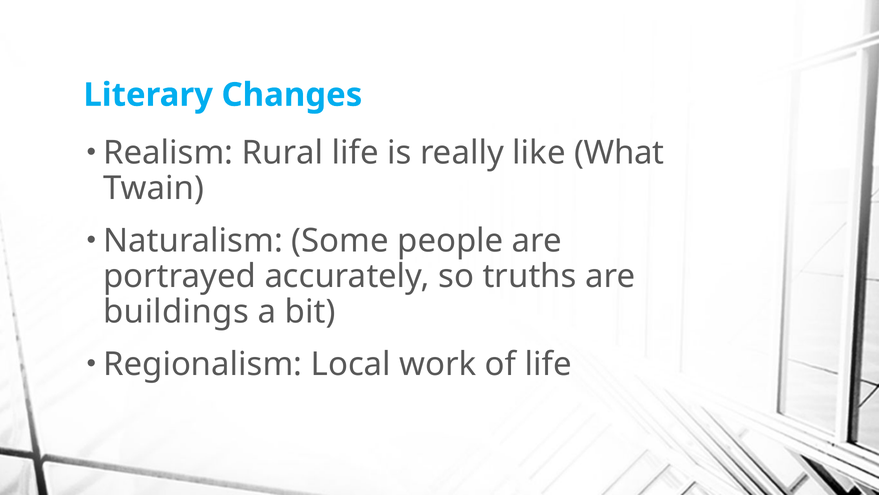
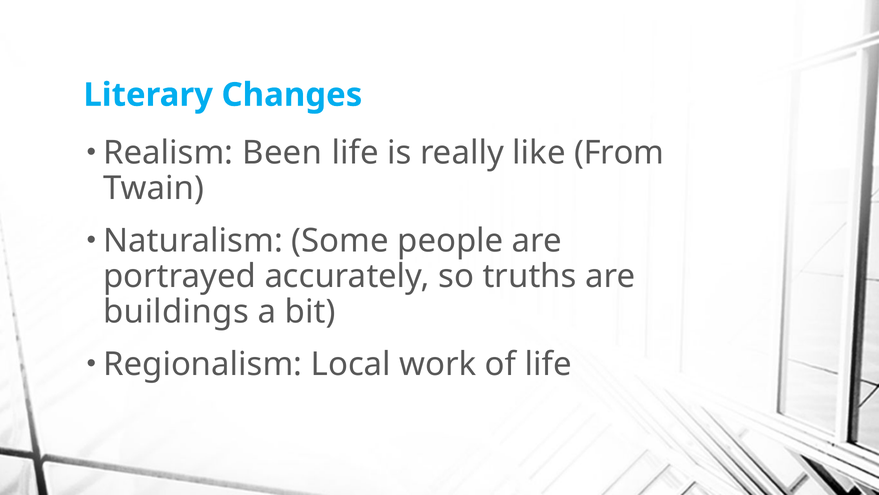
Rural: Rural -> Been
What: What -> From
